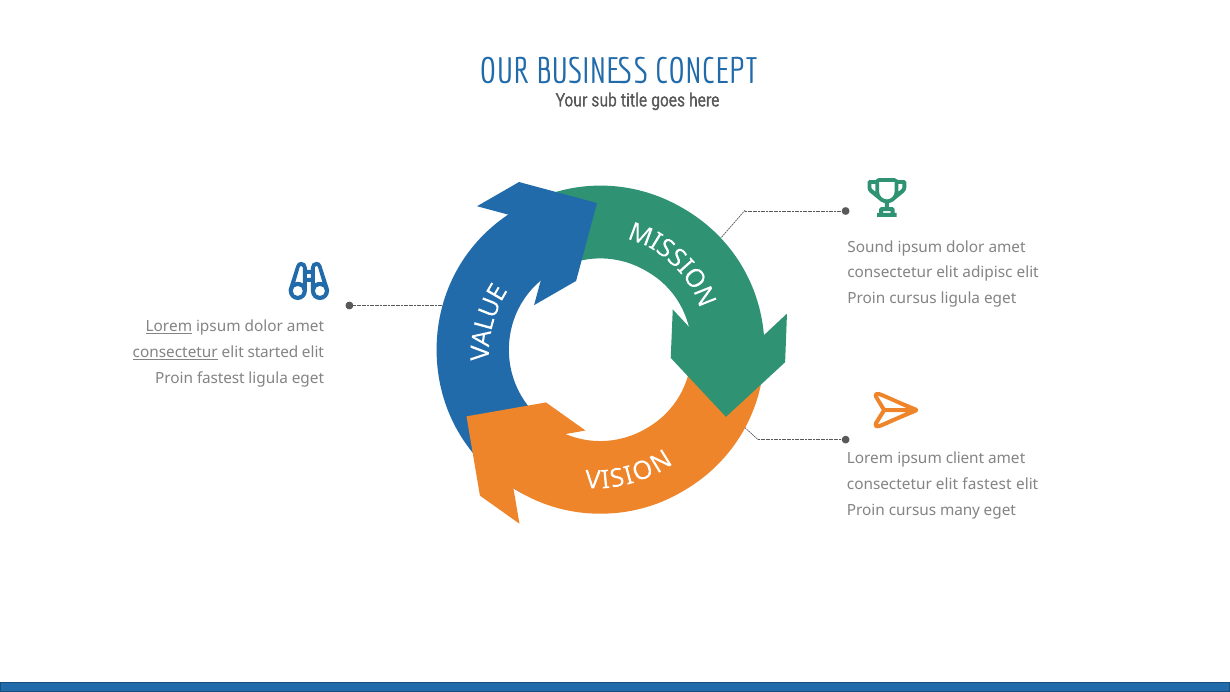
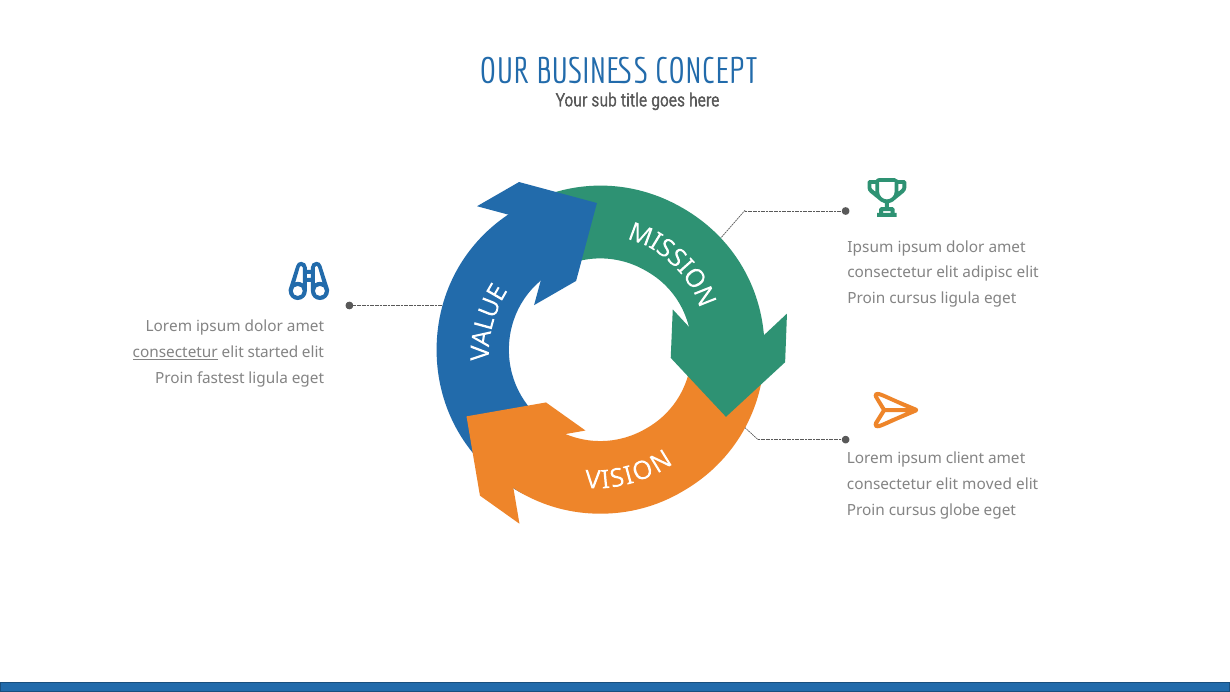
Sound at (870, 247): Sound -> Ipsum
Lorem at (169, 327) underline: present -> none
elit fastest: fastest -> moved
many: many -> globe
